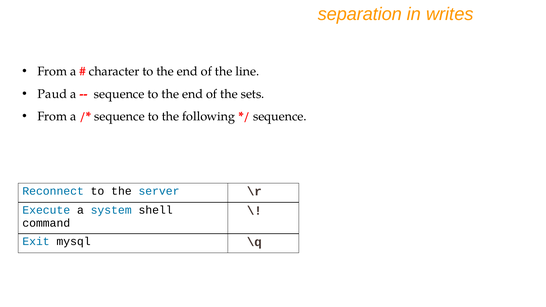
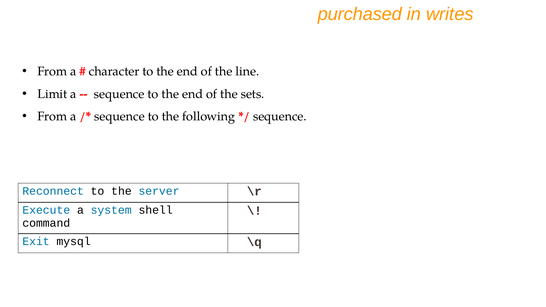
separation: separation -> purchased
Paud: Paud -> Limit
